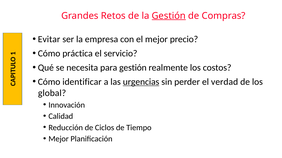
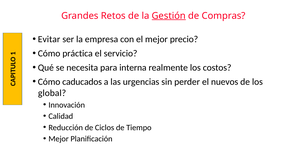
para gestión: gestión -> interna
identificar: identificar -> caducados
urgencias underline: present -> none
verdad: verdad -> nuevos
